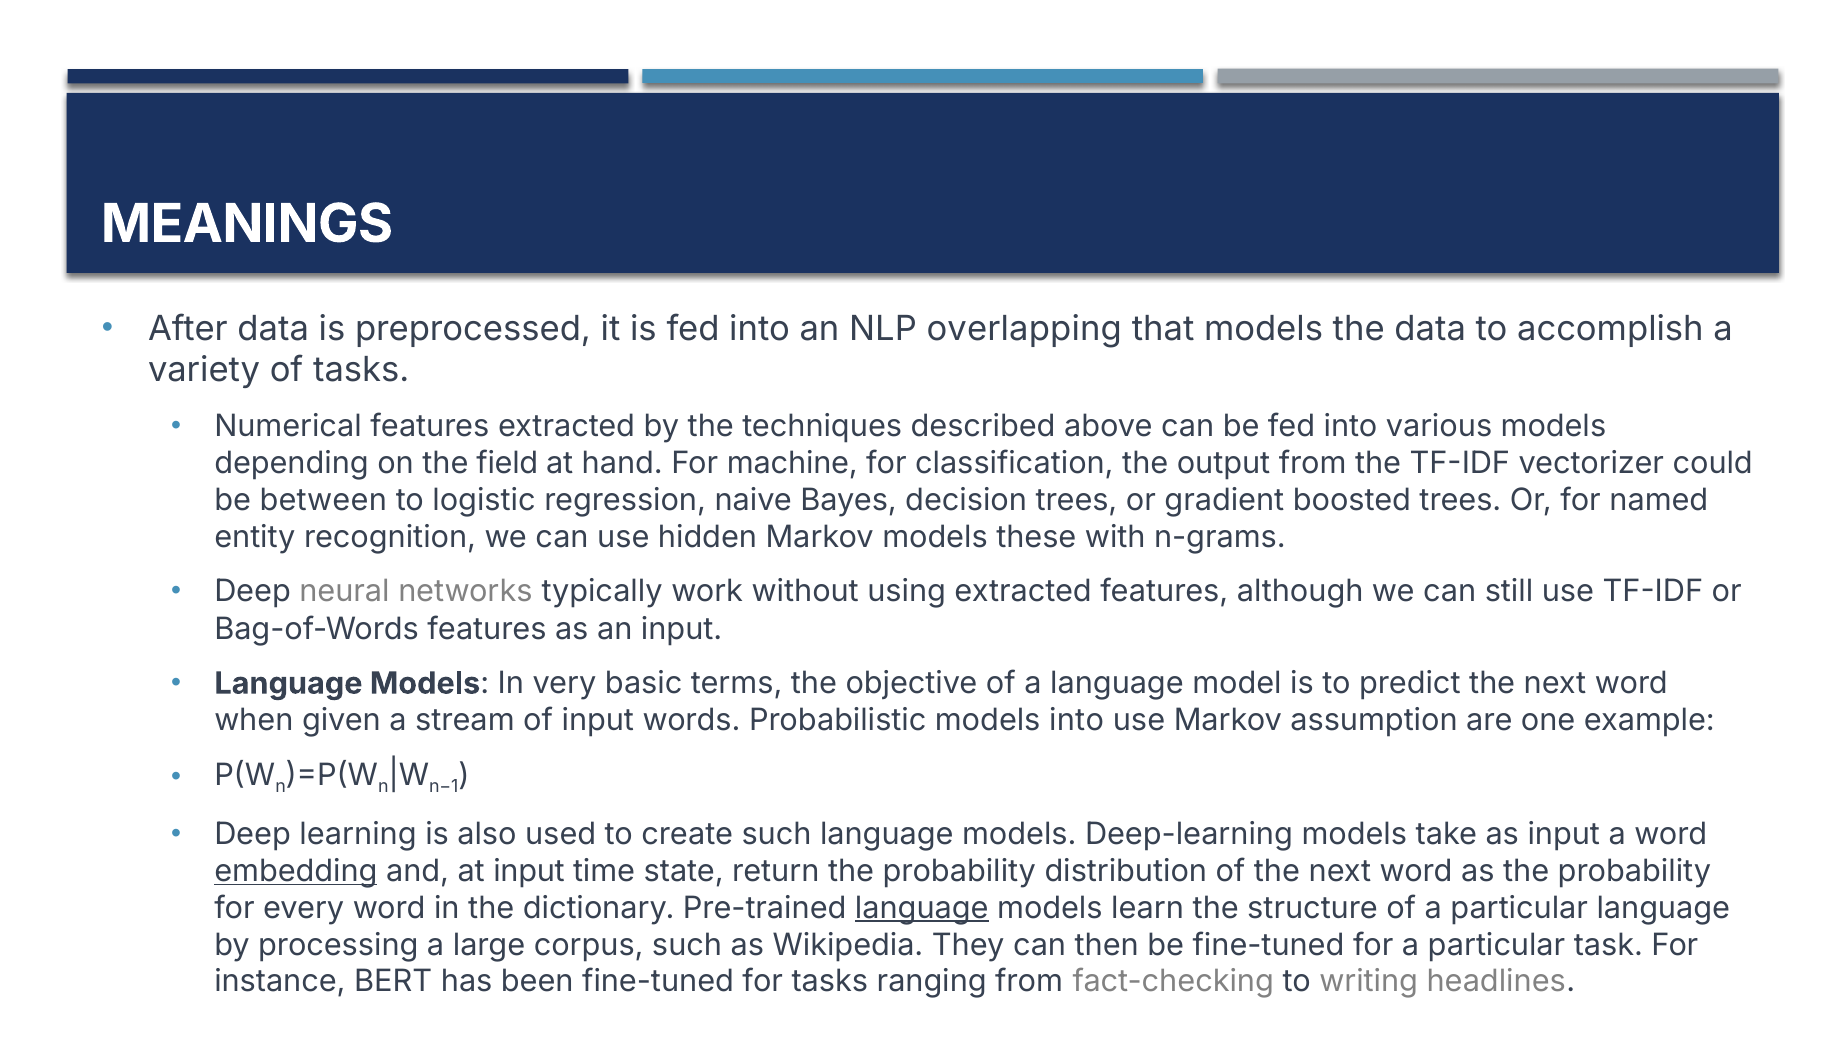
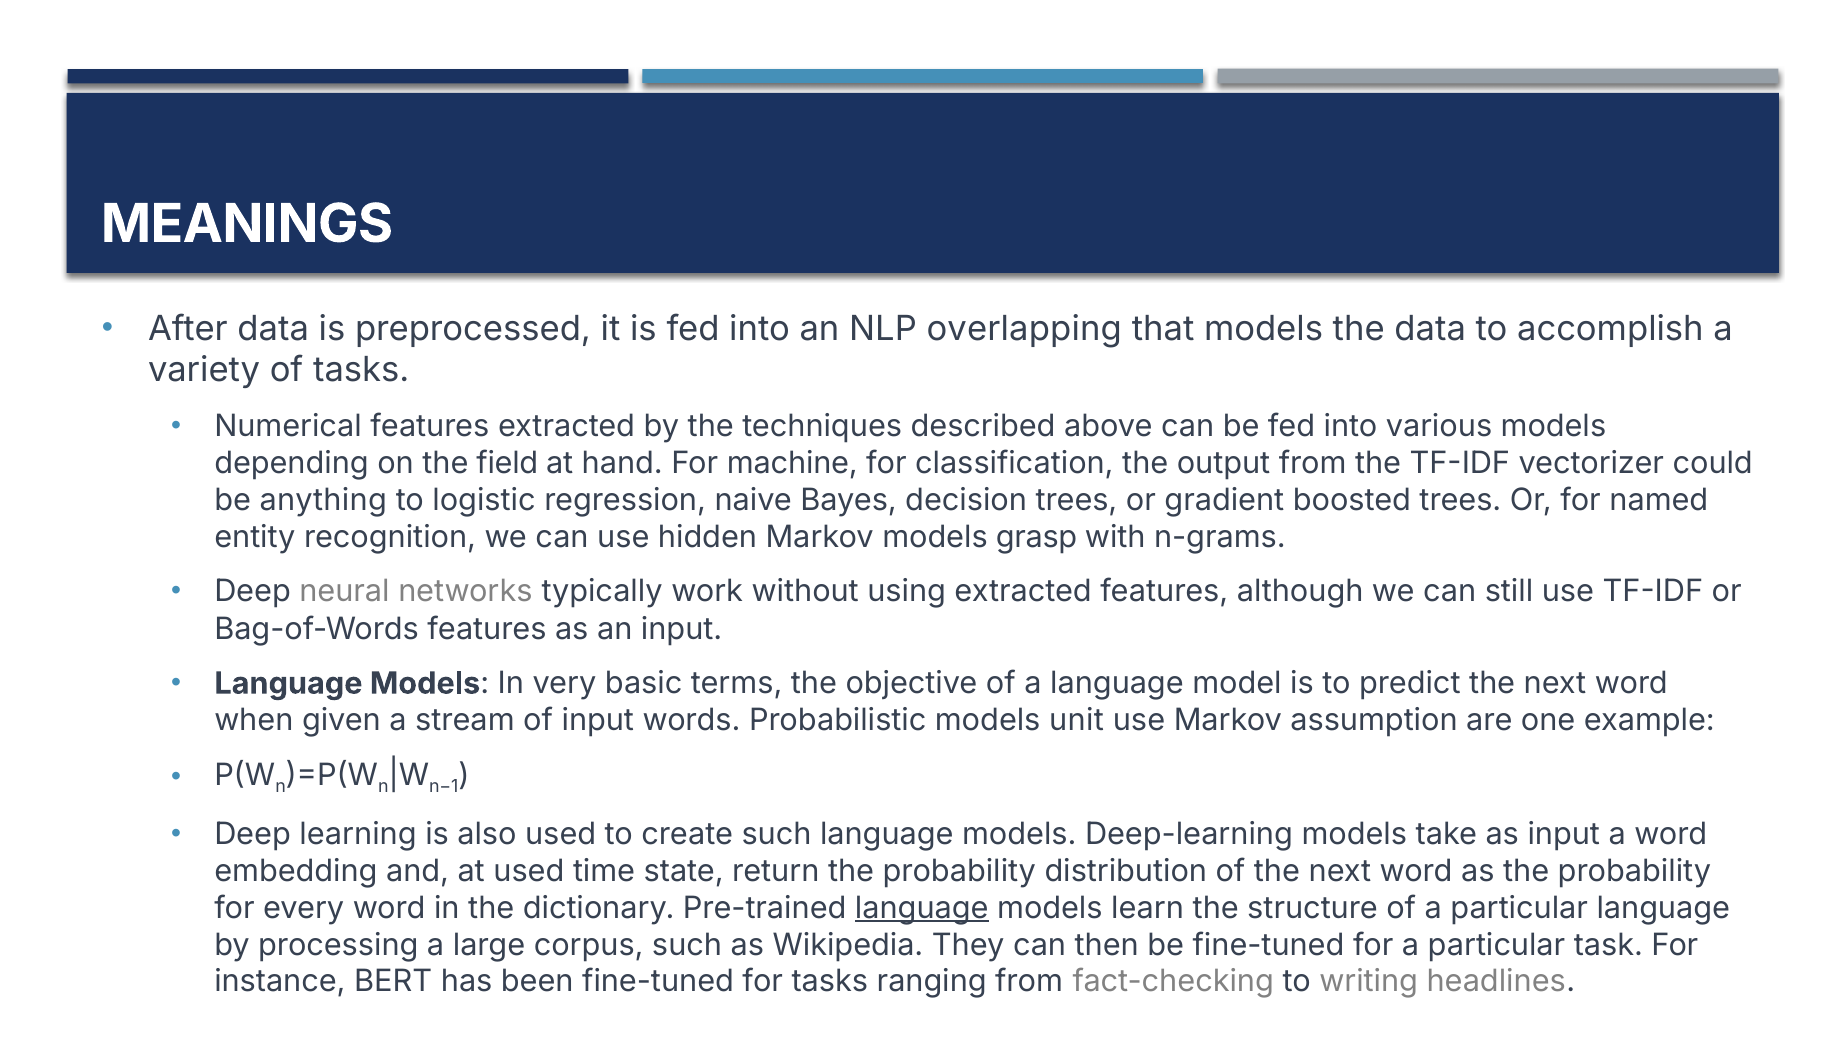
between: between -> anything
these: these -> grasp
models into: into -> unit
embedding underline: present -> none
at input: input -> used
